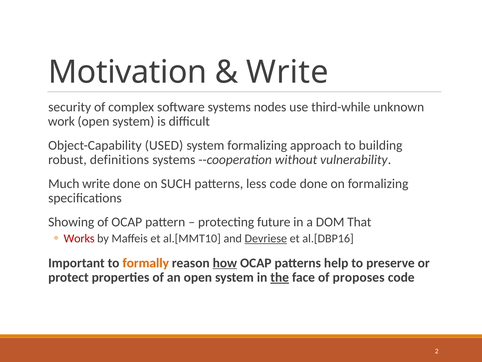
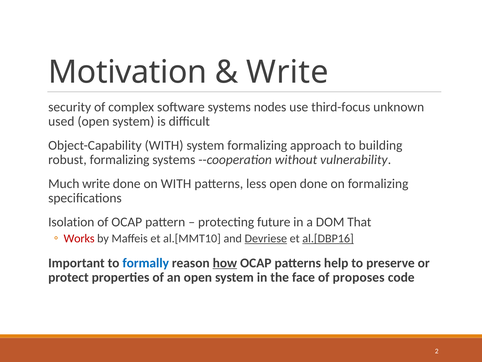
third-while: third-while -> third-focus
work: work -> used
Object-Capability USED: USED -> WITH
robust definitions: definitions -> formalizing
on SUCH: SUCH -> WITH
less code: code -> open
Showing: Showing -> Isolation
al.[DBP16 underline: none -> present
formally colour: orange -> blue
the underline: present -> none
